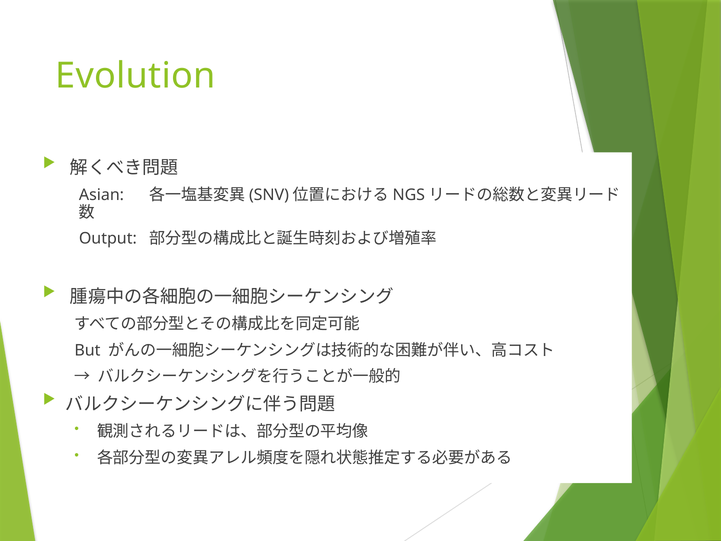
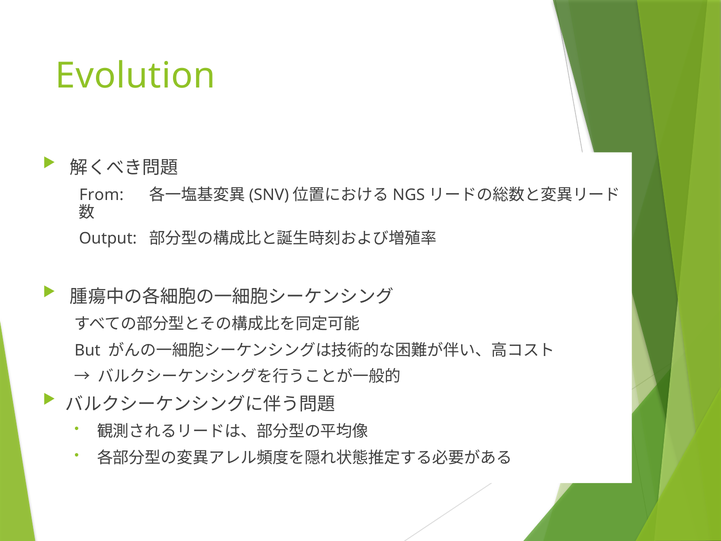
Asian: Asian -> From
